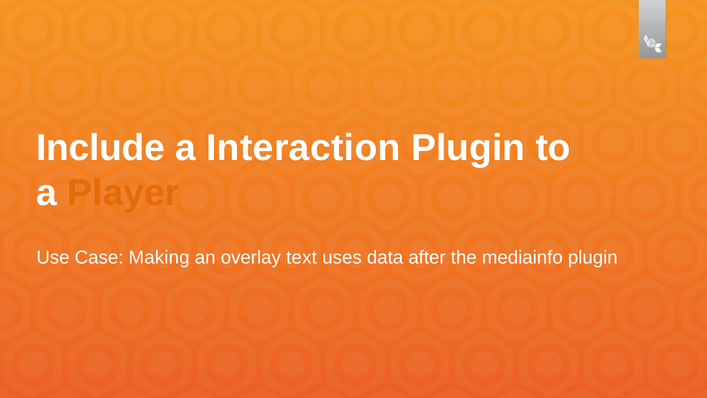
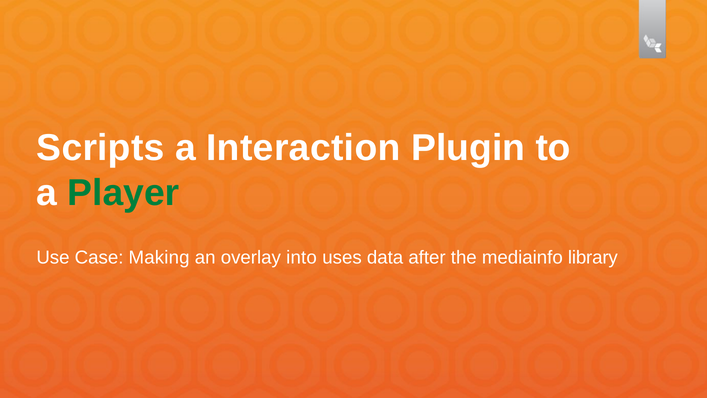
Include: Include -> Scripts
Player colour: orange -> green
text: text -> into
mediainfo plugin: plugin -> library
